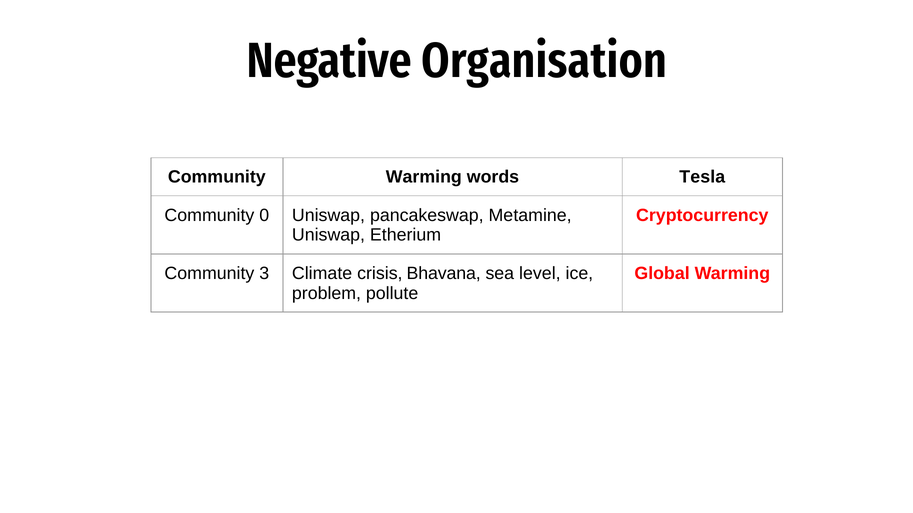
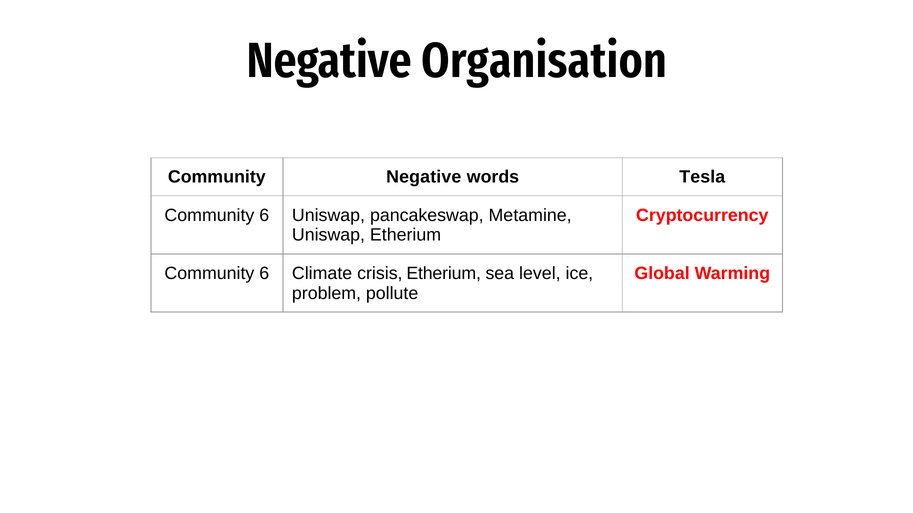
Community Warming: Warming -> Negative
0 at (264, 215): 0 -> 6
3 at (264, 274): 3 -> 6
crisis Bhavana: Bhavana -> Etherium
